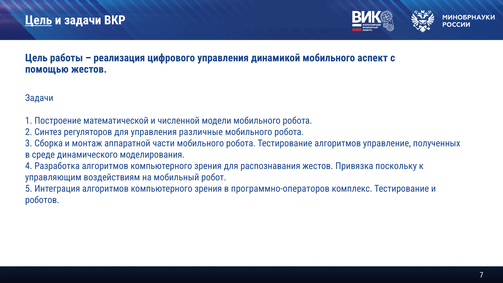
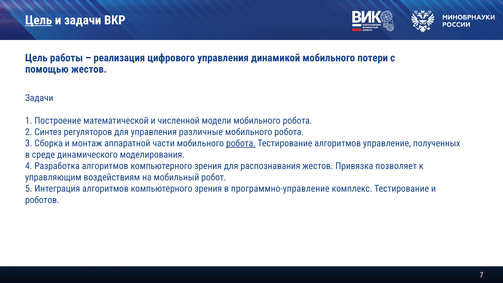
аспект: аспект -> потери
робота at (241, 143) underline: none -> present
поскольку: поскольку -> позволяет
программно-операторов: программно-операторов -> программно-управление
